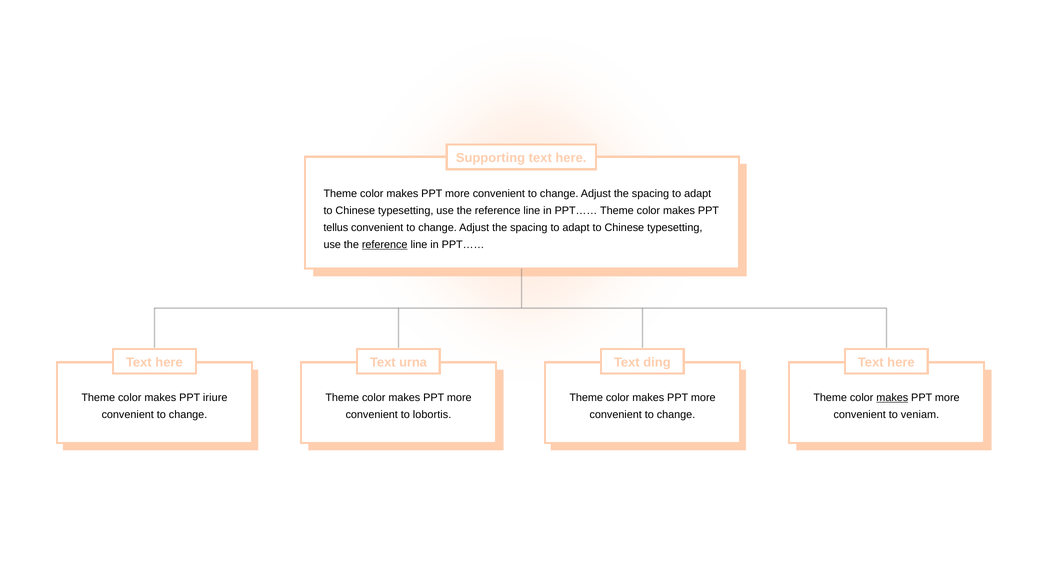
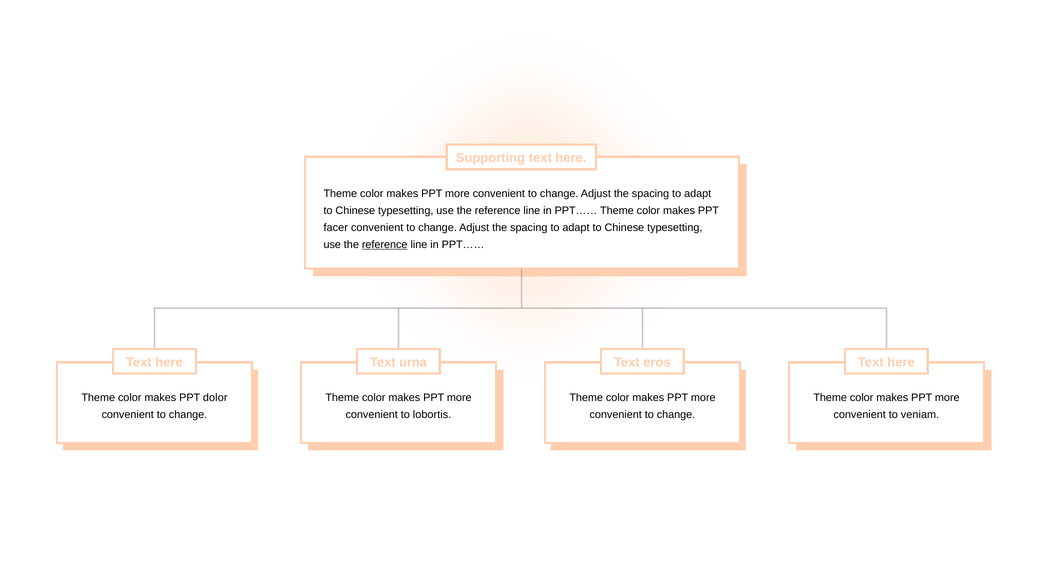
tellus: tellus -> facer
ding: ding -> eros
iriure: iriure -> dolor
makes at (892, 397) underline: present -> none
